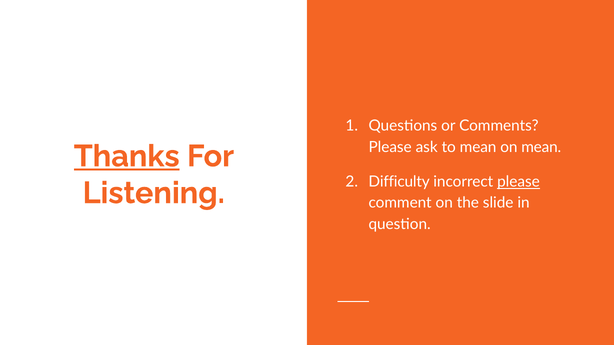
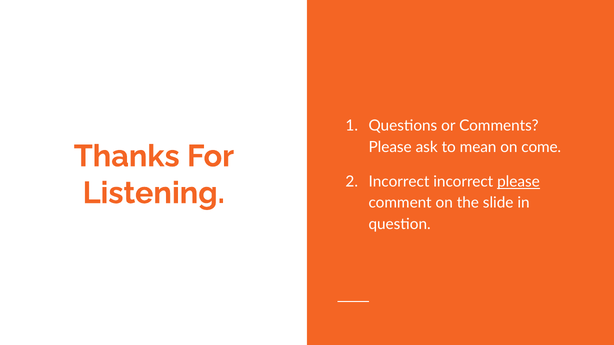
on mean: mean -> come
Thanks underline: present -> none
Difficulty at (399, 182): Difficulty -> Incorrect
